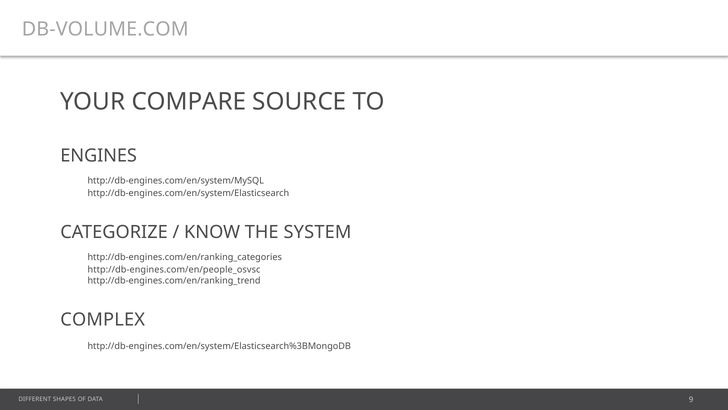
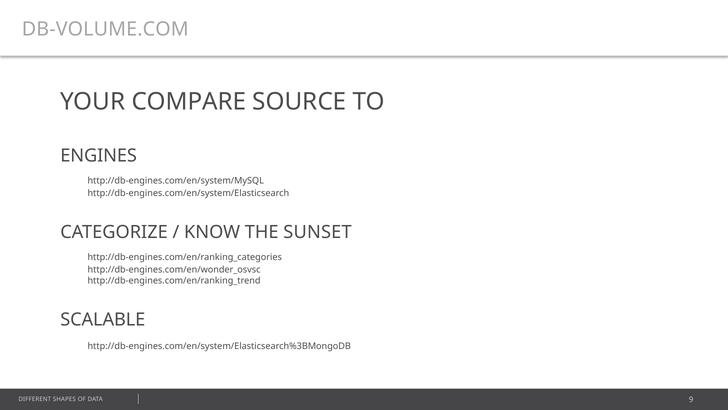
SYSTEM: SYSTEM -> SUNSET
http://db-engines.com/en/people_osvsc: http://db-engines.com/en/people_osvsc -> http://db-engines.com/en/wonder_osvsc
COMPLEX: COMPLEX -> SCALABLE
